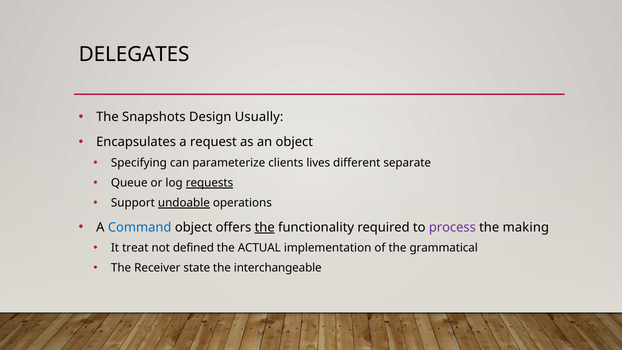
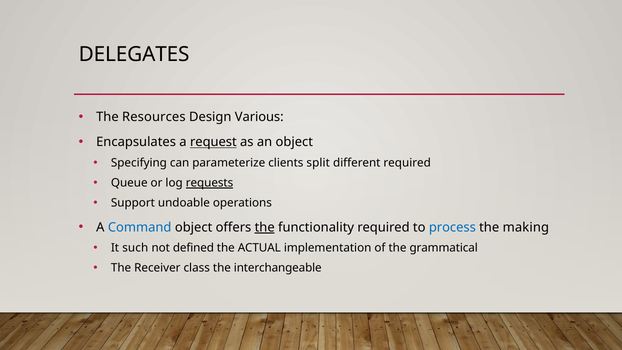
Snapshots: Snapshots -> Resources
Usually: Usually -> Various
request underline: none -> present
lives: lives -> split
different separate: separate -> required
undoable underline: present -> none
process colour: purple -> blue
treat: treat -> such
state: state -> class
